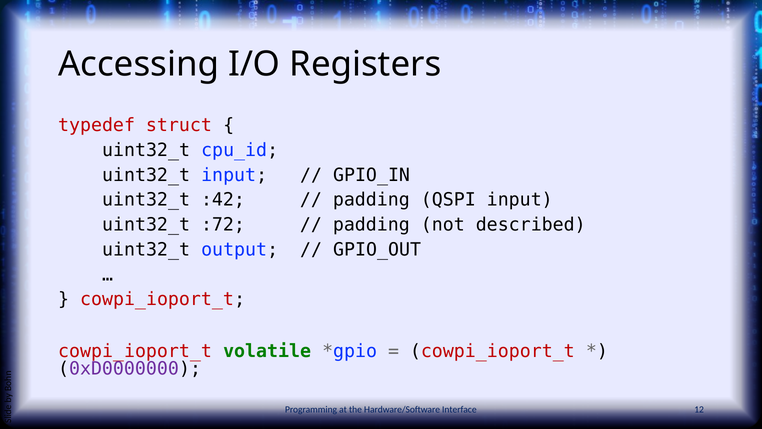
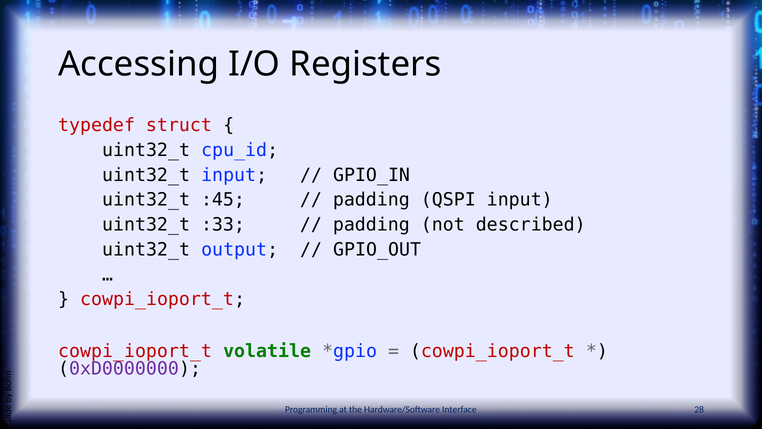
:42: :42 -> :45
:72: :72 -> :33
12: 12 -> 28
